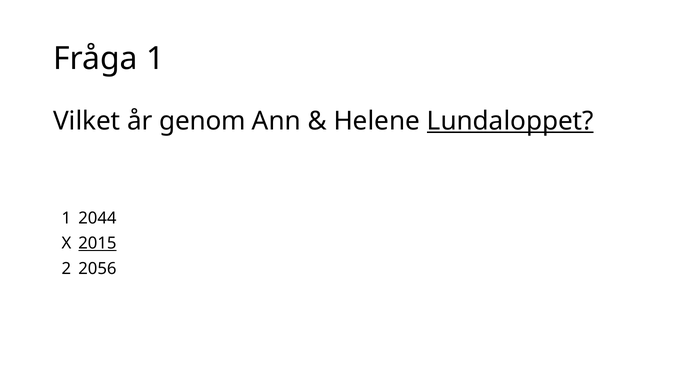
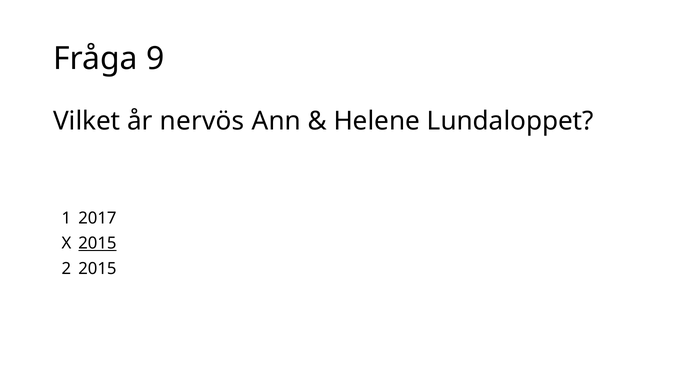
Fråga 1: 1 -> 9
genom: genom -> nervös
Lundaloppet underline: present -> none
2044: 2044 -> 2017
2 2056: 2056 -> 2015
